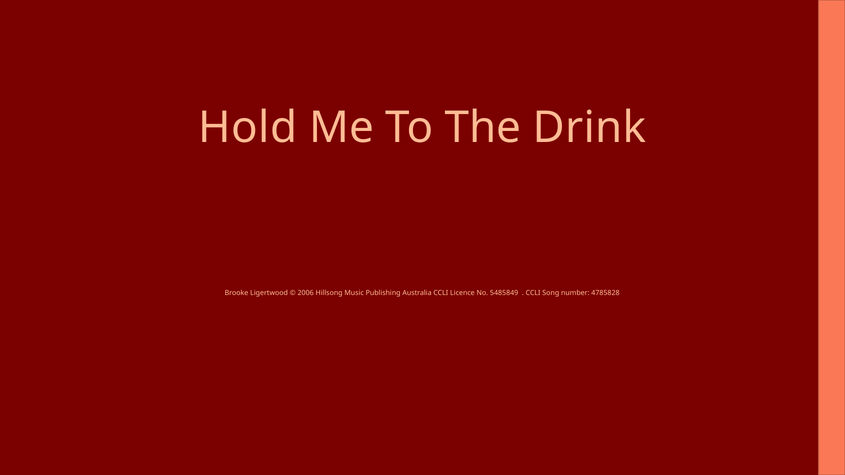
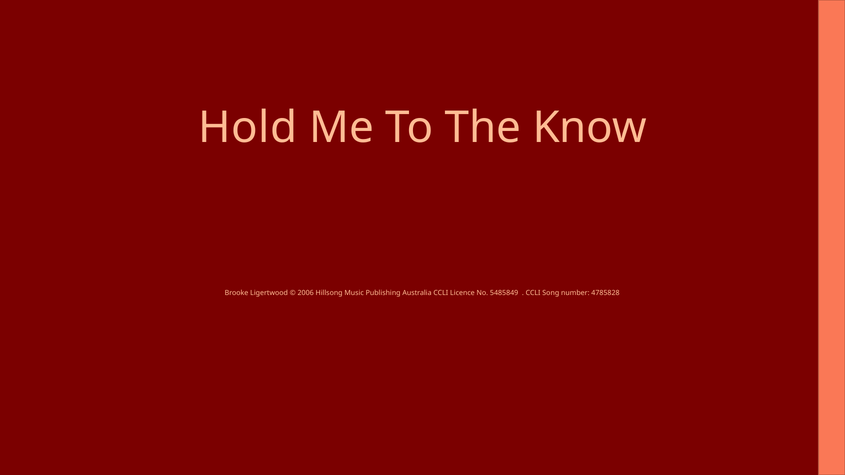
Drink: Drink -> Know
